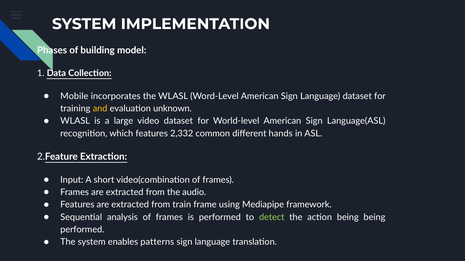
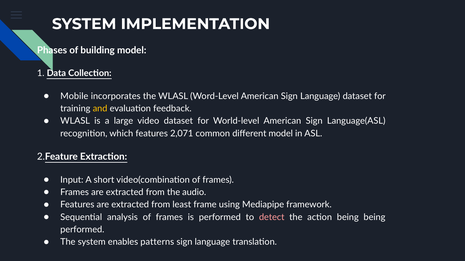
unknown: unknown -> feedback
2,332: 2,332 -> 2,071
different hands: hands -> model
train: train -> least
detect colour: light green -> pink
